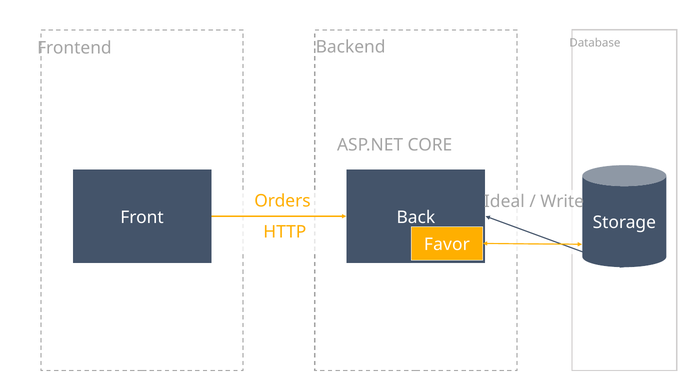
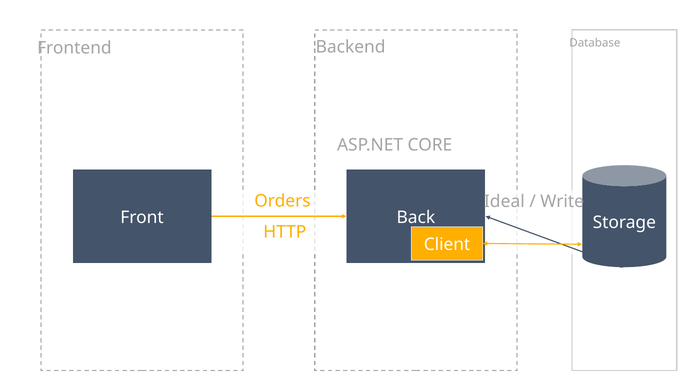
Favor: Favor -> Client
